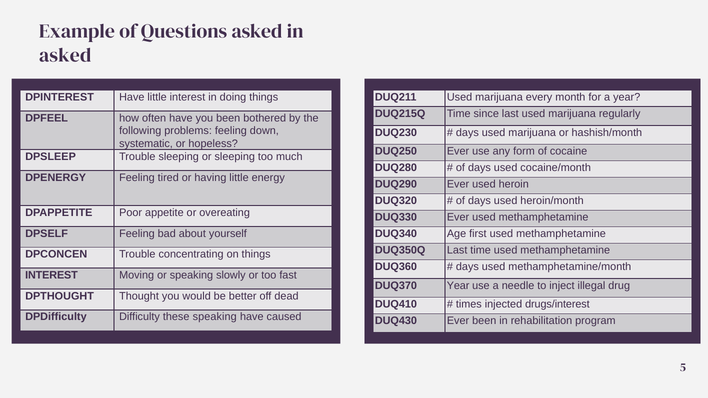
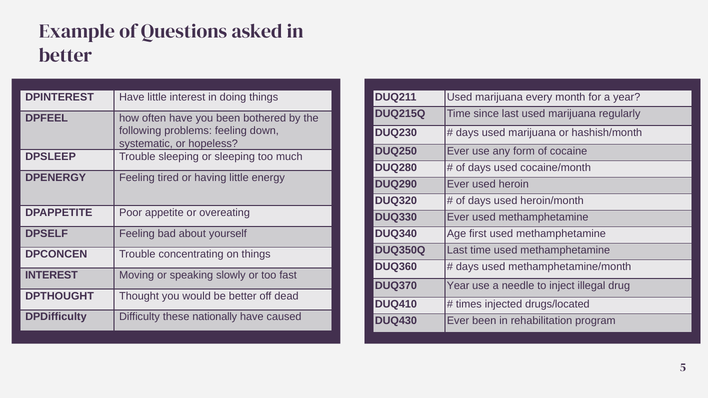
asked at (65, 55): asked -> better
drugs/interest: drugs/interest -> drugs/located
these speaking: speaking -> nationally
